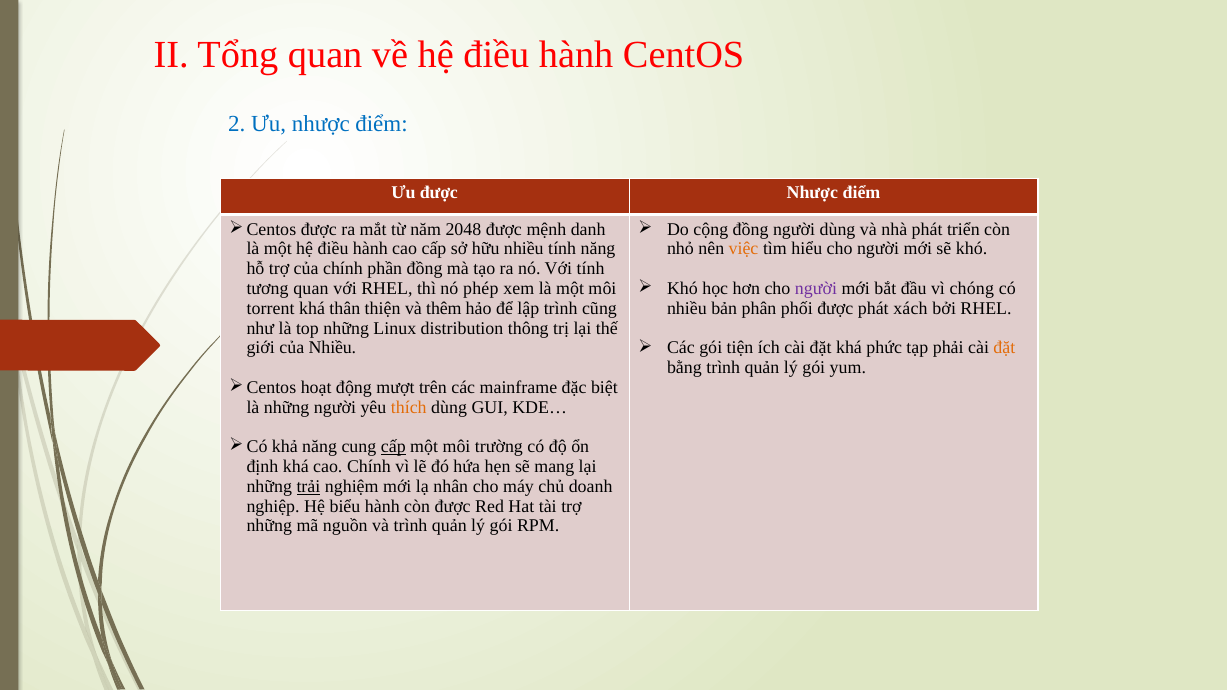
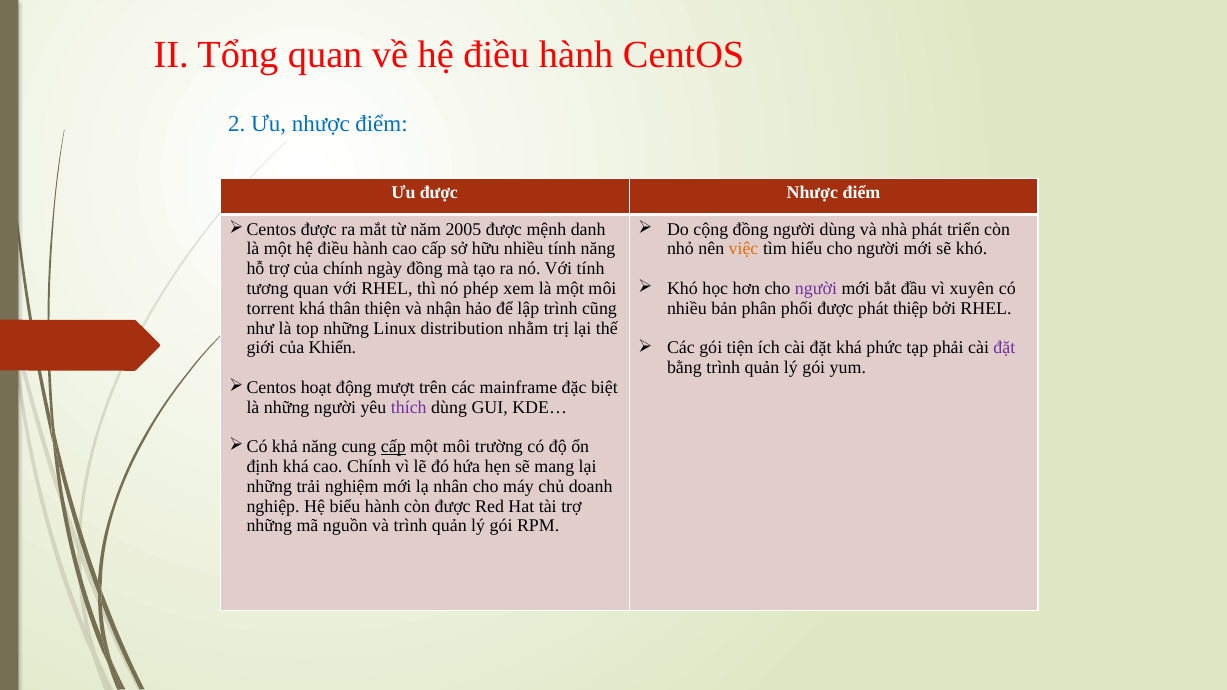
2048: 2048 -> 2005
phần: phần -> ngày
chóng: chóng -> xuyên
thêm: thêm -> nhận
xách: xách -> thiệp
thông: thông -> nhằm
của Nhiều: Nhiều -> Khiển
đặt at (1004, 348) colour: orange -> purple
thích colour: orange -> purple
trải underline: present -> none
